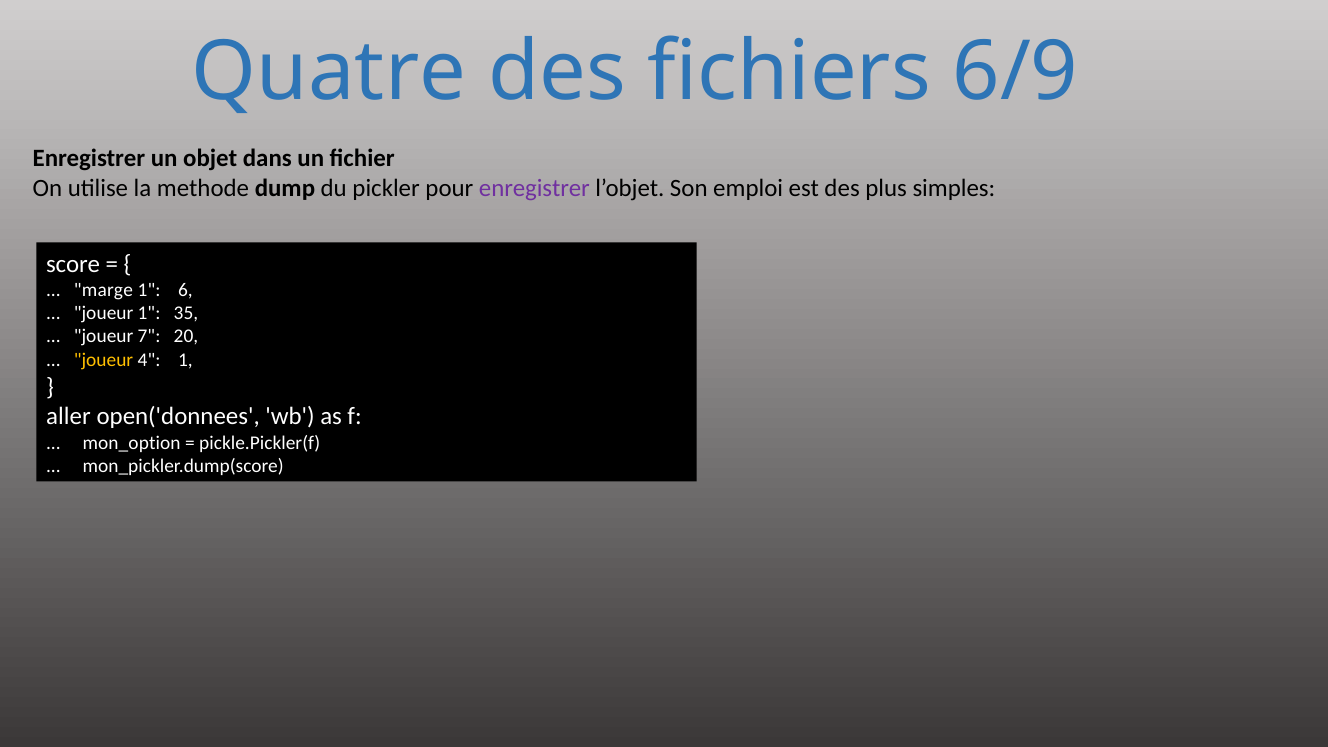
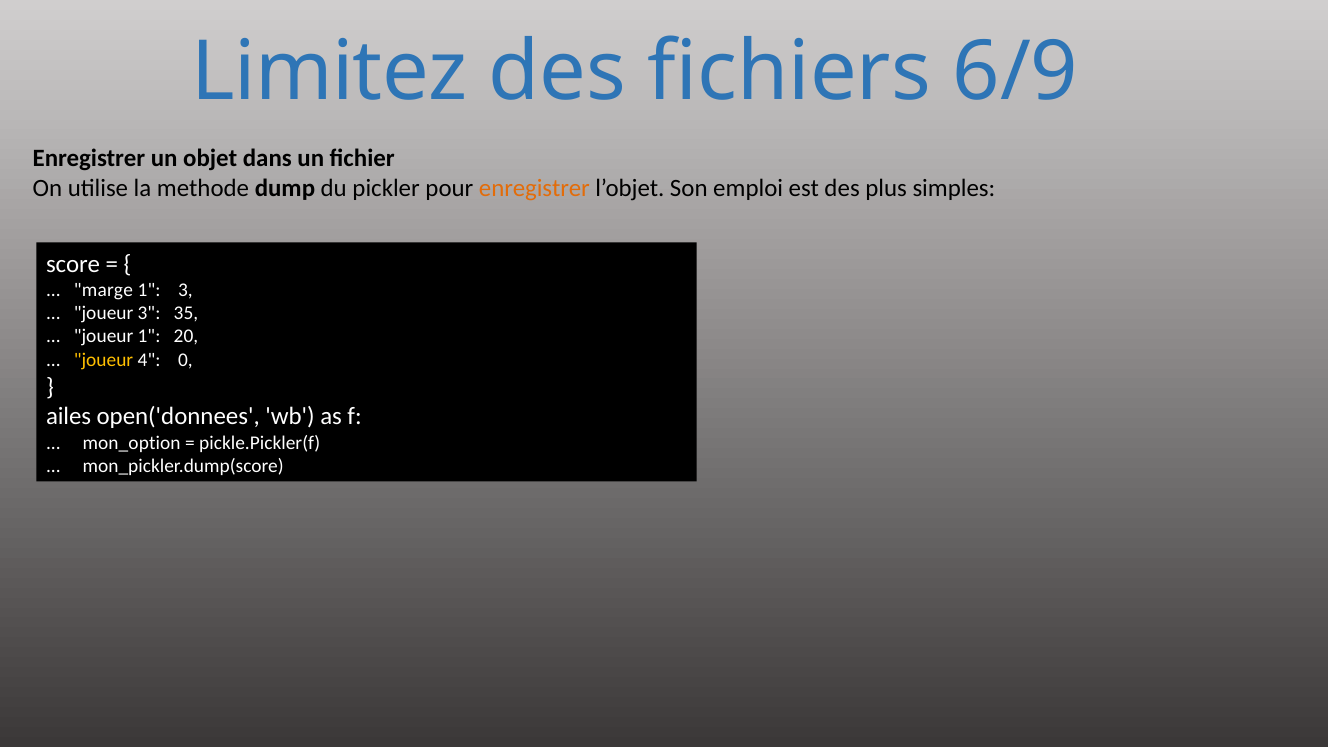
Quatre: Quatre -> Limitez
enregistrer at (534, 188) colour: purple -> orange
1 6: 6 -> 3
joueur 1: 1 -> 3
joueur 7: 7 -> 1
4 1: 1 -> 0
aller: aller -> ailes
